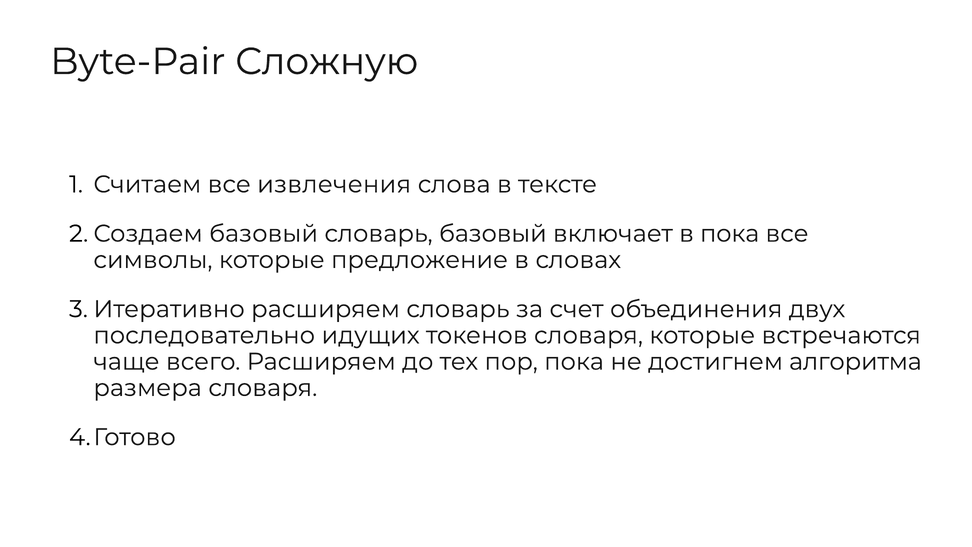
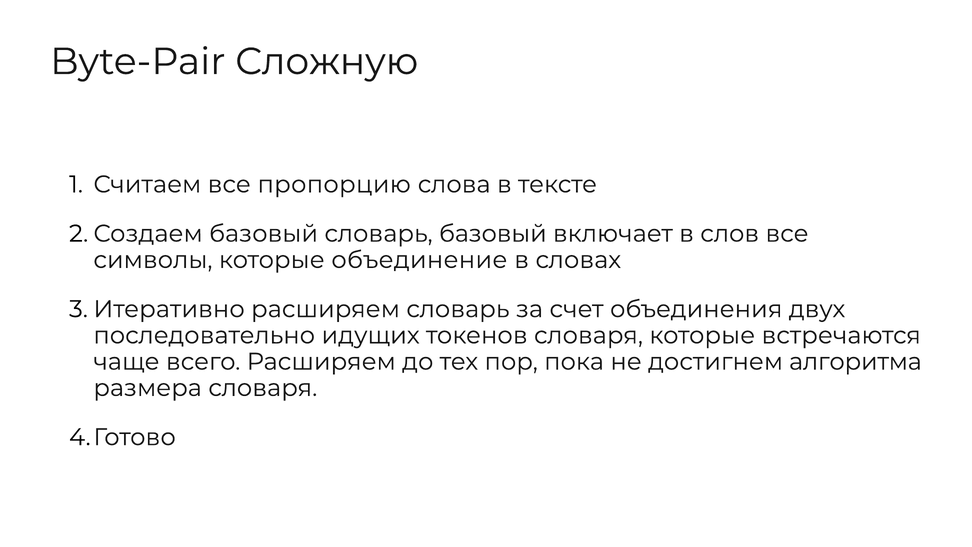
извлечения: извлечения -> пропорцию
в пока: пока -> слов
предложение: предложение -> объединение
